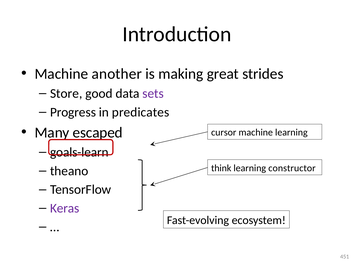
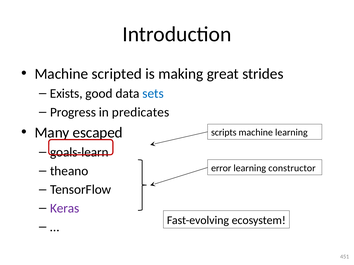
another: another -> scripted
Store: Store -> Exists
sets colour: purple -> blue
cursor: cursor -> scripts
think: think -> error
